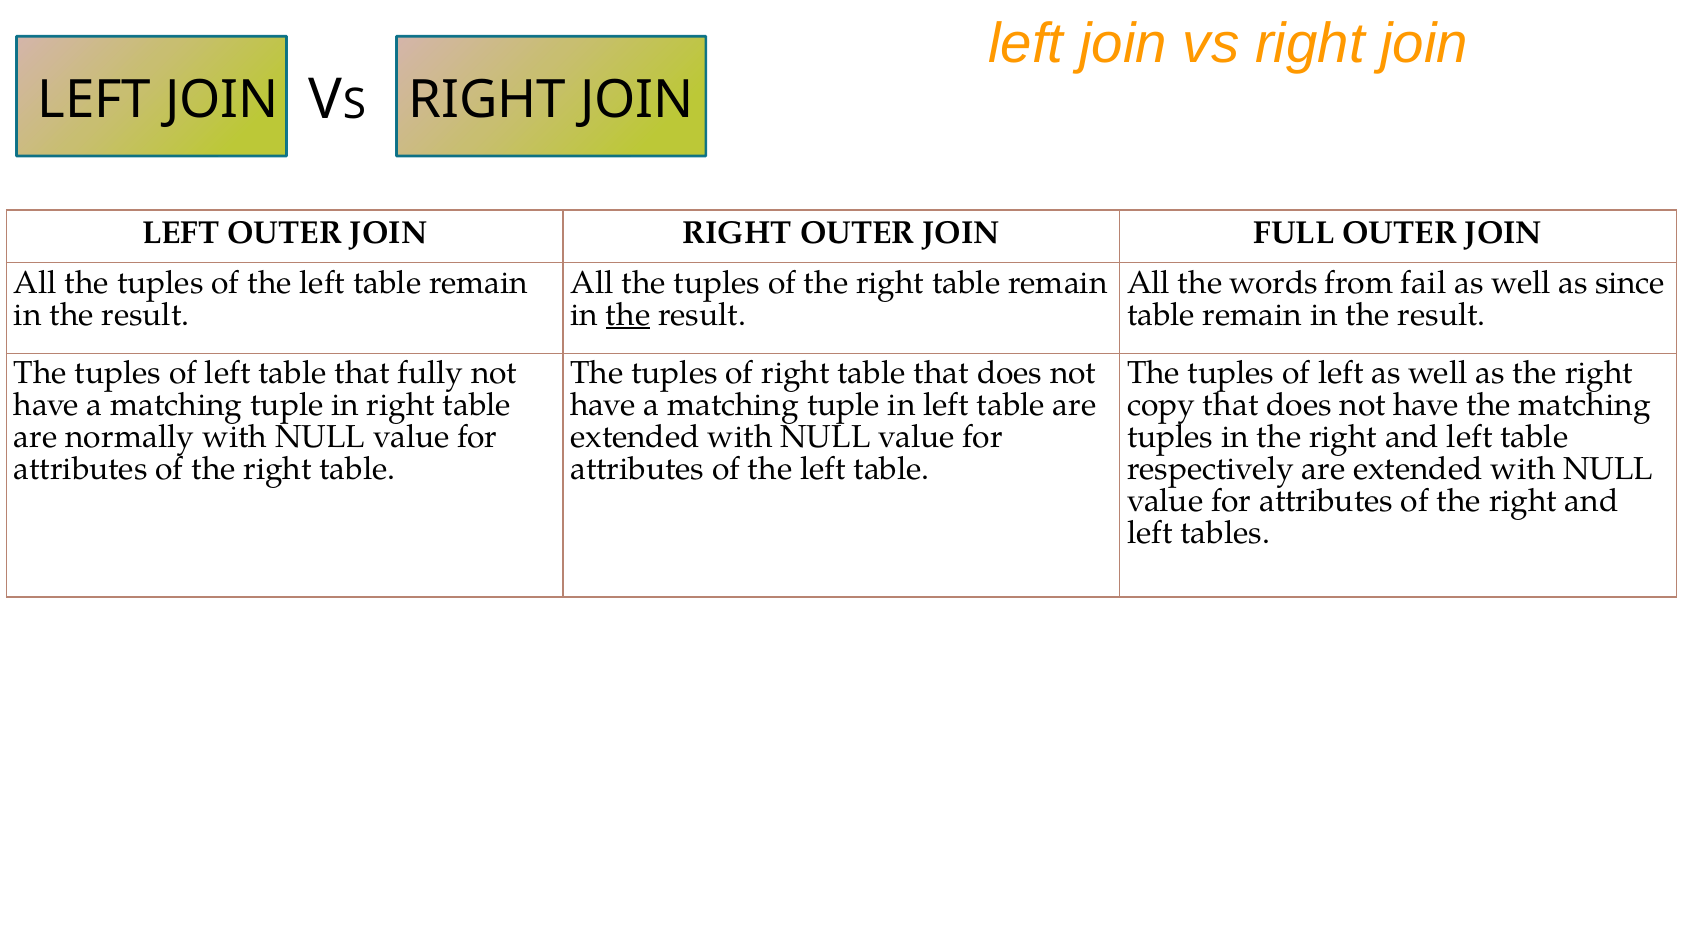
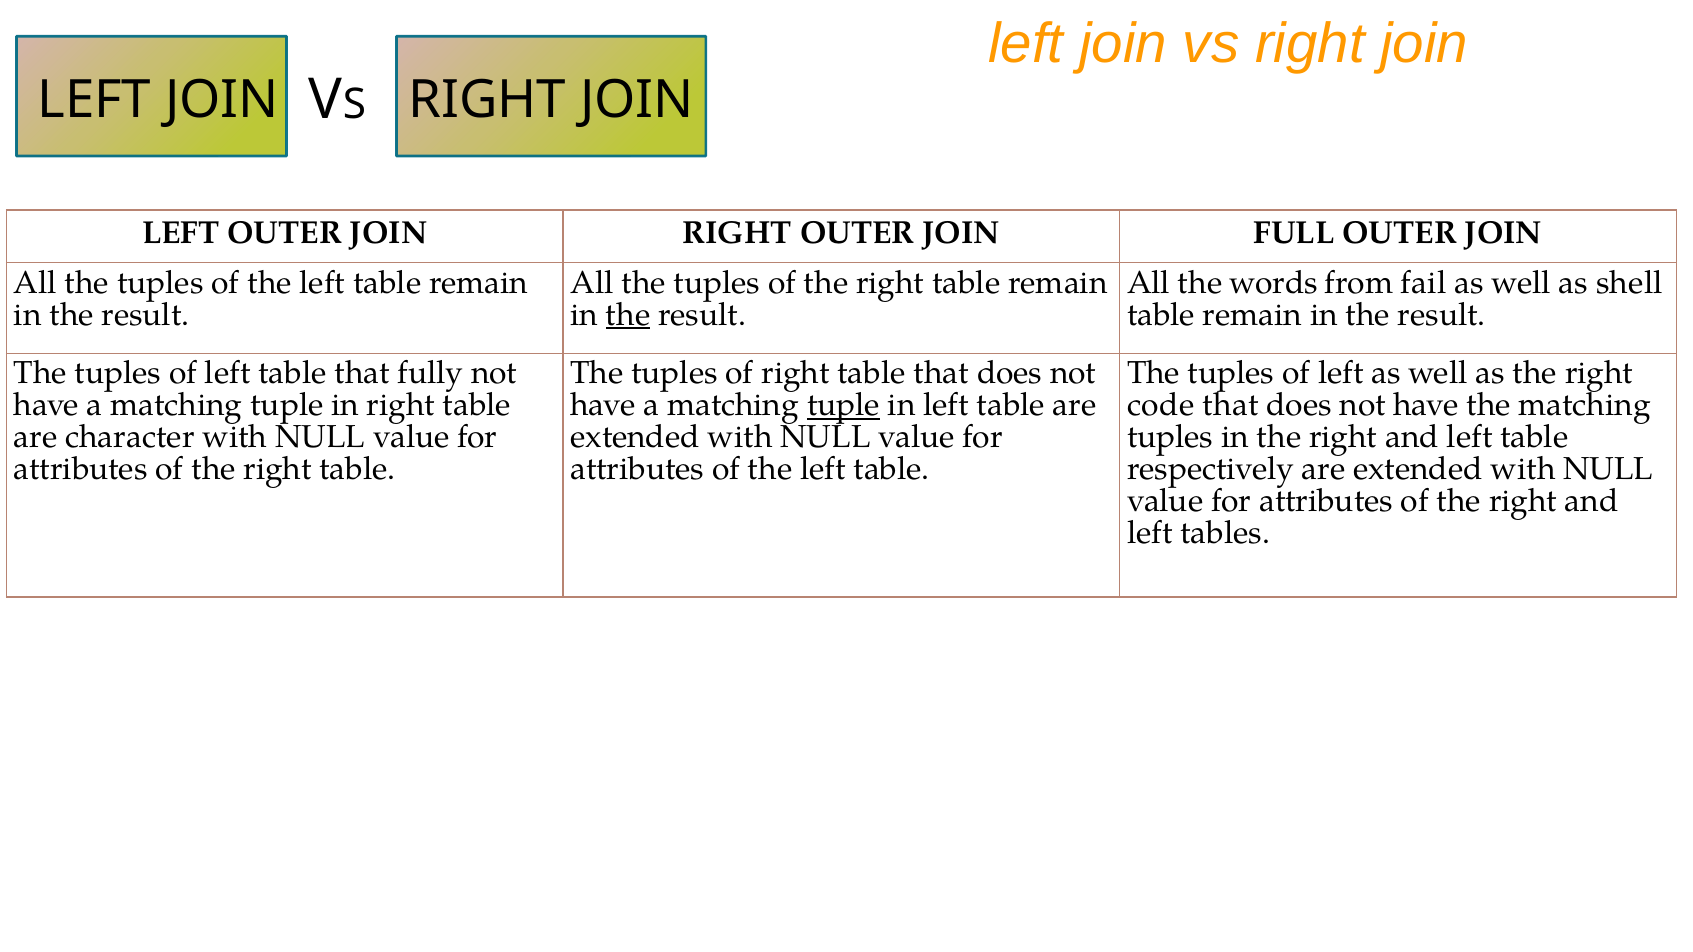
since: since -> shell
tuple at (844, 406) underline: none -> present
copy: copy -> code
normally: normally -> character
